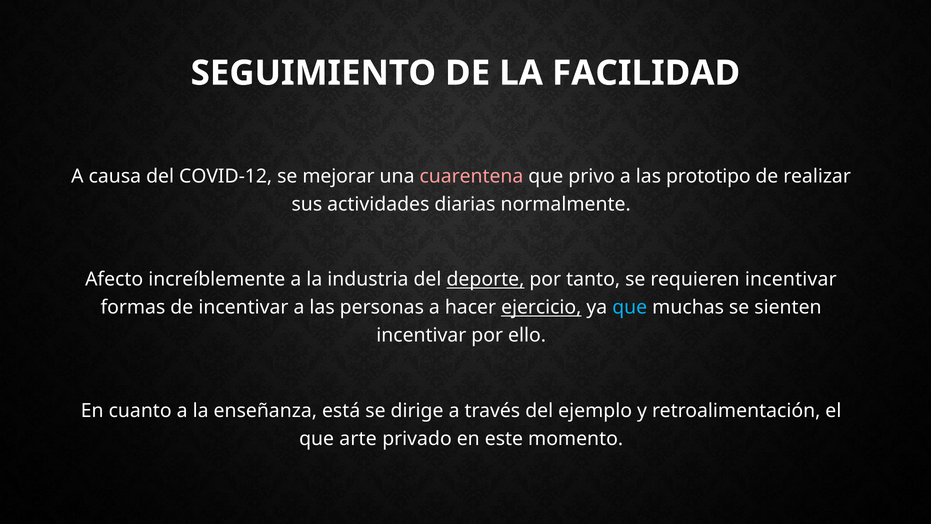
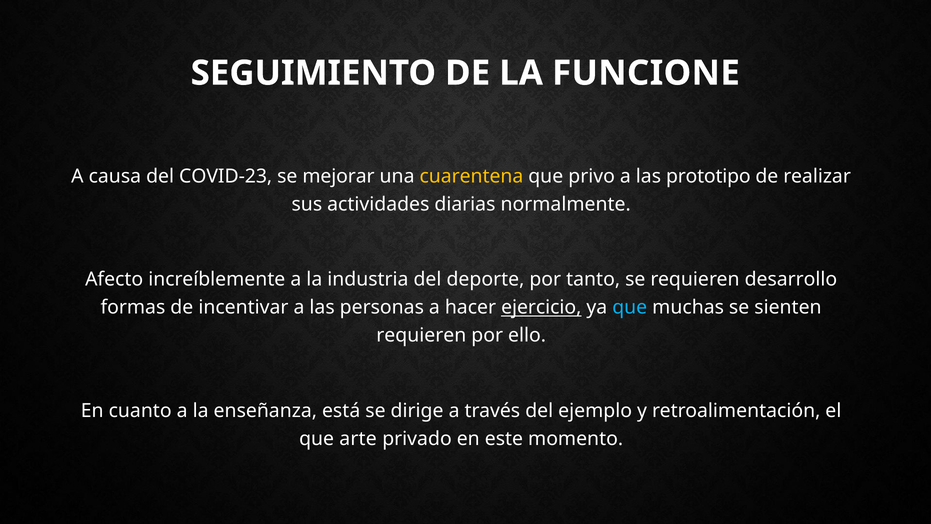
FACILIDAD: FACILIDAD -> FUNCIONE
COVID-12: COVID-12 -> COVID-23
cuarentena colour: pink -> yellow
deporte underline: present -> none
requieren incentivar: incentivar -> desarrollo
incentivar at (421, 335): incentivar -> requieren
